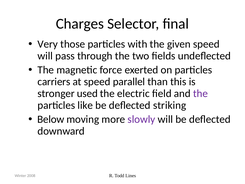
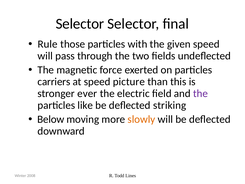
Charges at (80, 24): Charges -> Selector
Very: Very -> Rule
parallel: parallel -> picture
used: used -> ever
slowly colour: purple -> orange
